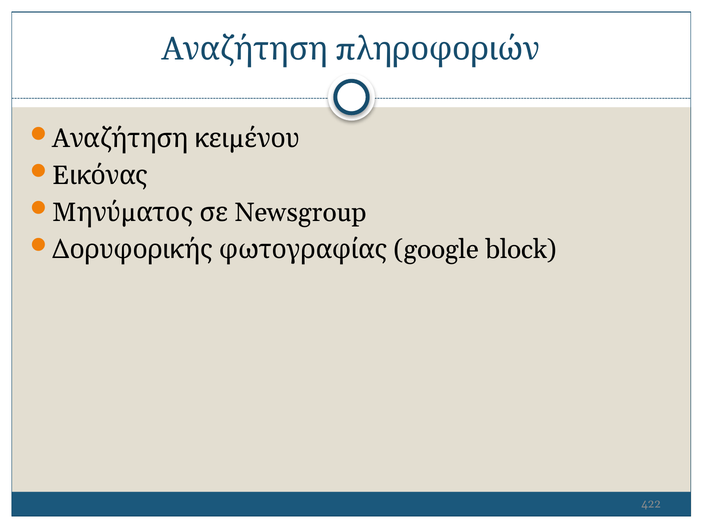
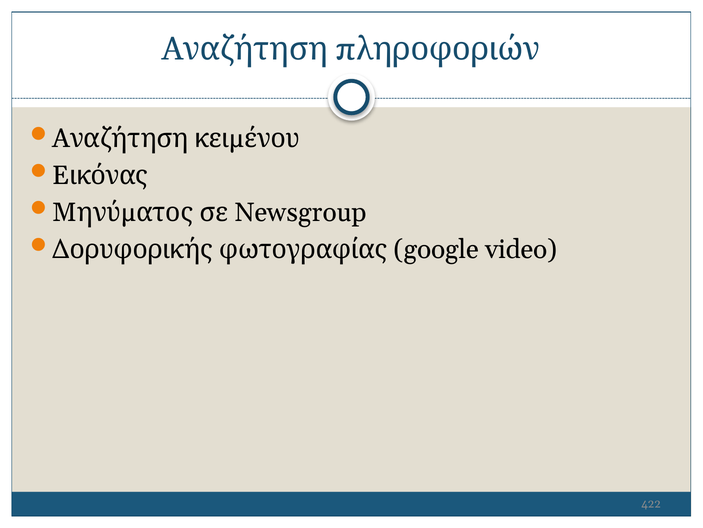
block: block -> video
